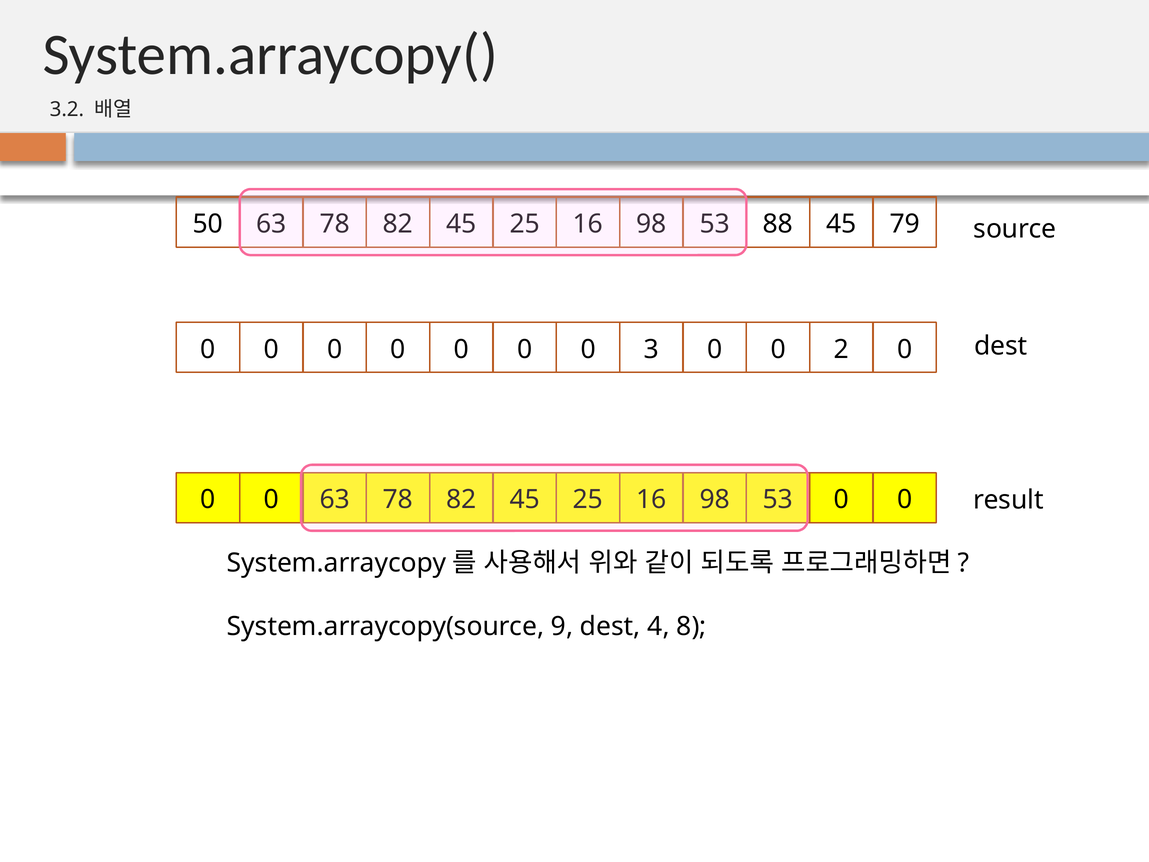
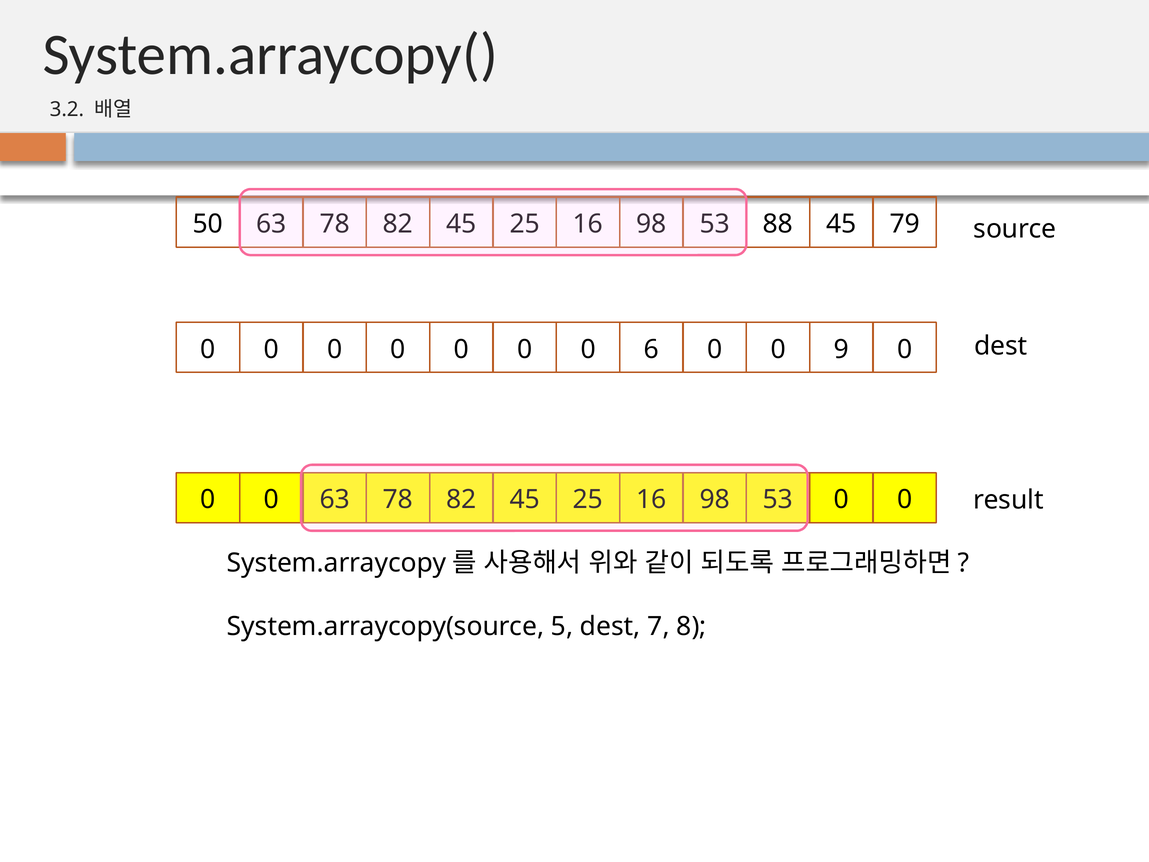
3: 3 -> 6
2: 2 -> 9
9: 9 -> 5
4: 4 -> 7
